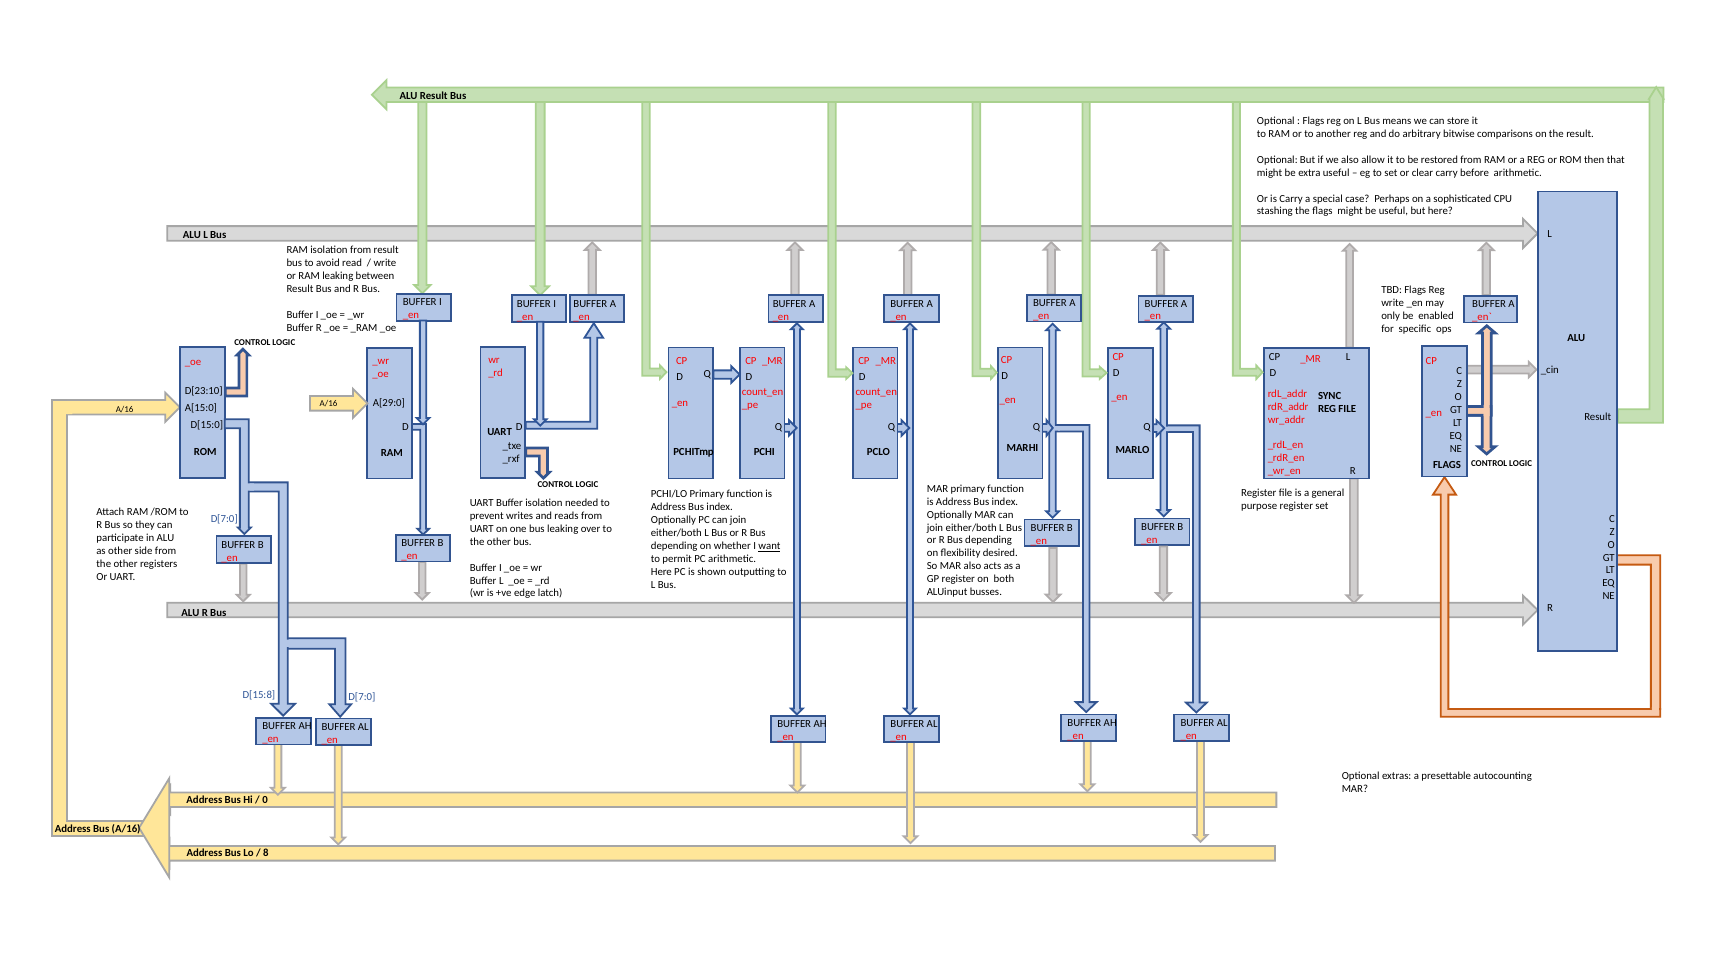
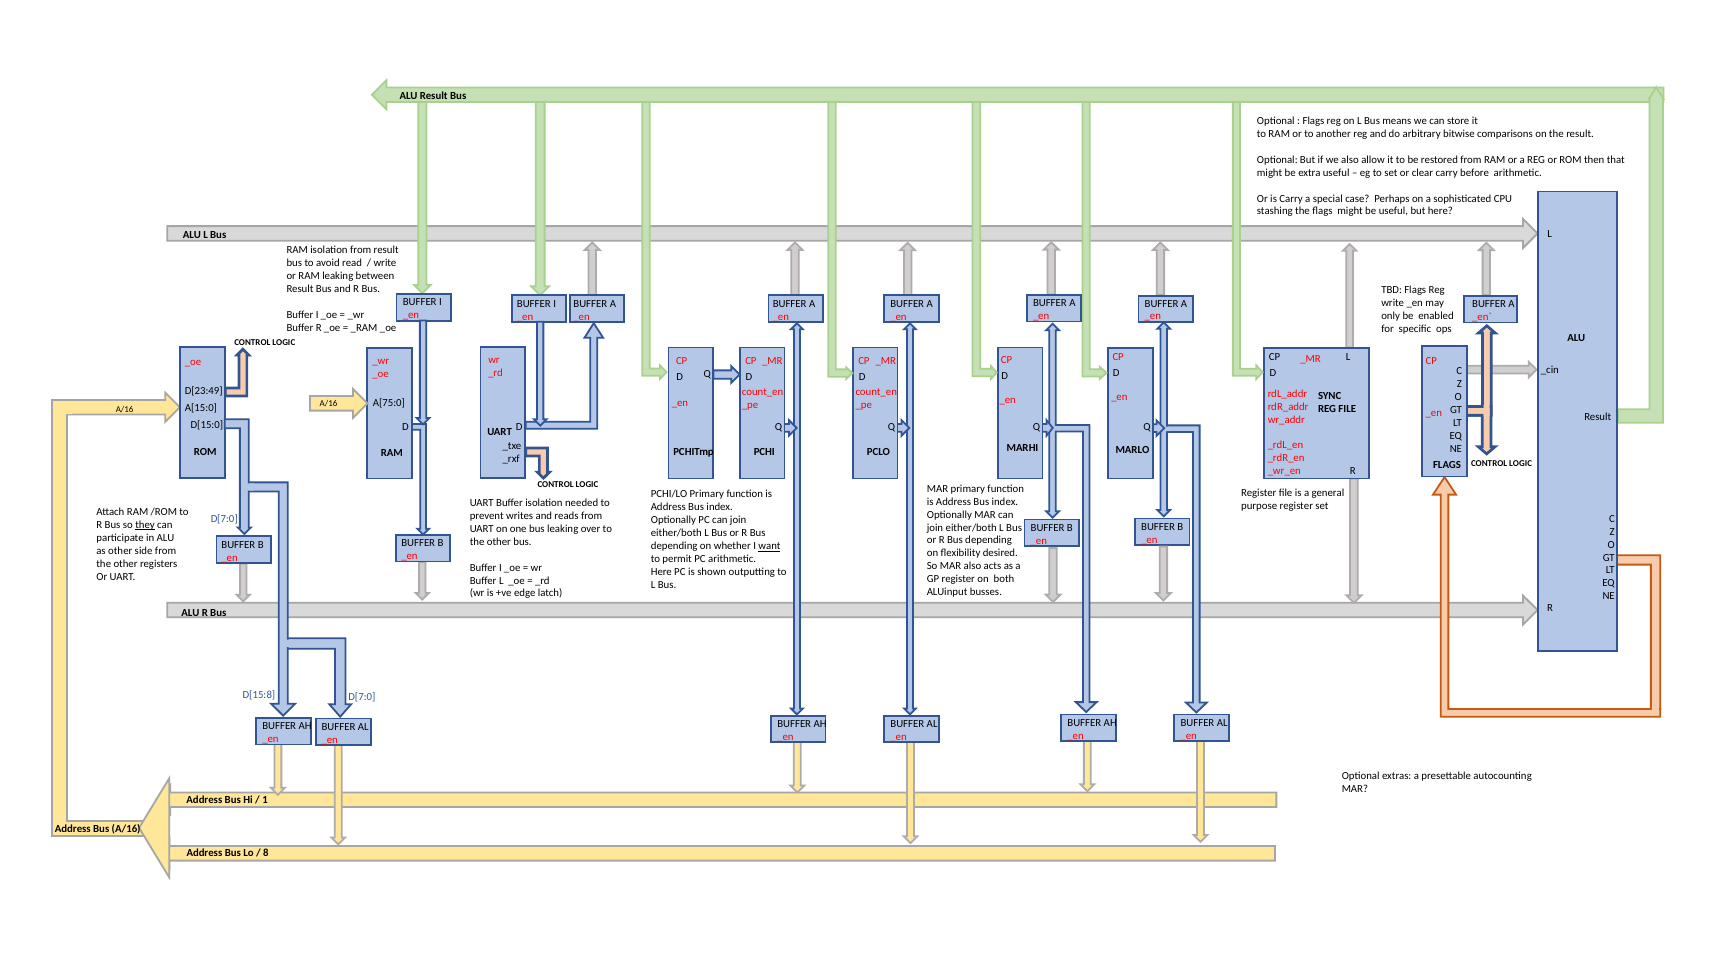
D[23:10: D[23:10 -> D[23:49
A[29:0: A[29:0 -> A[75:0
they underline: none -> present
0: 0 -> 1
